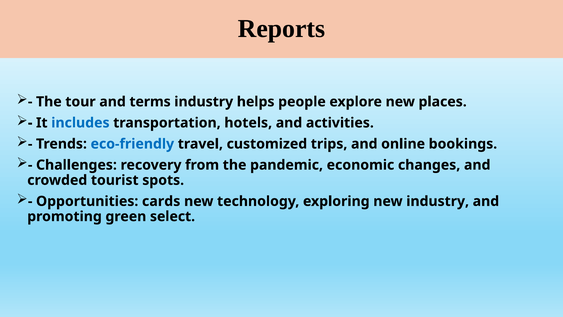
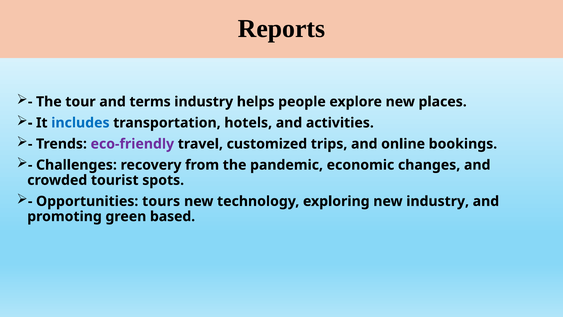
eco-friendly colour: blue -> purple
cards: cards -> tours
select: select -> based
